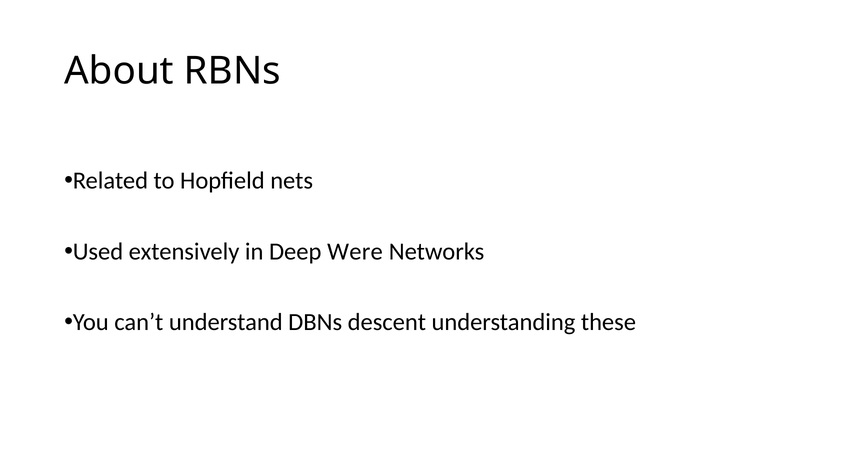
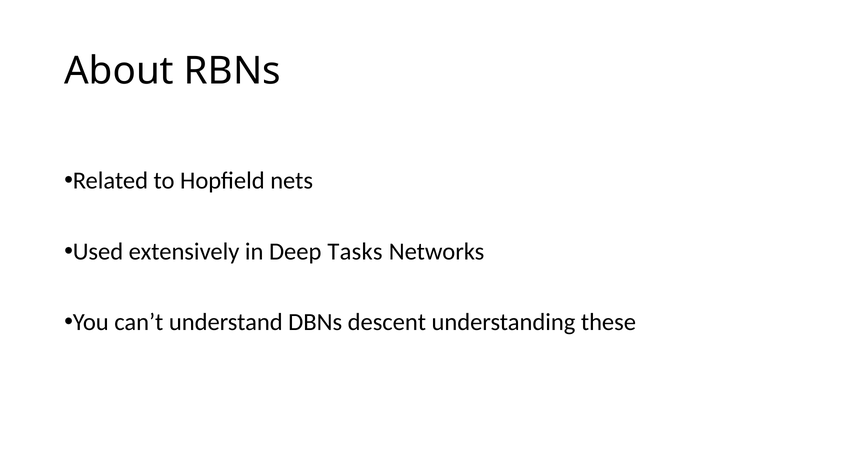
Were: Were -> Tasks
